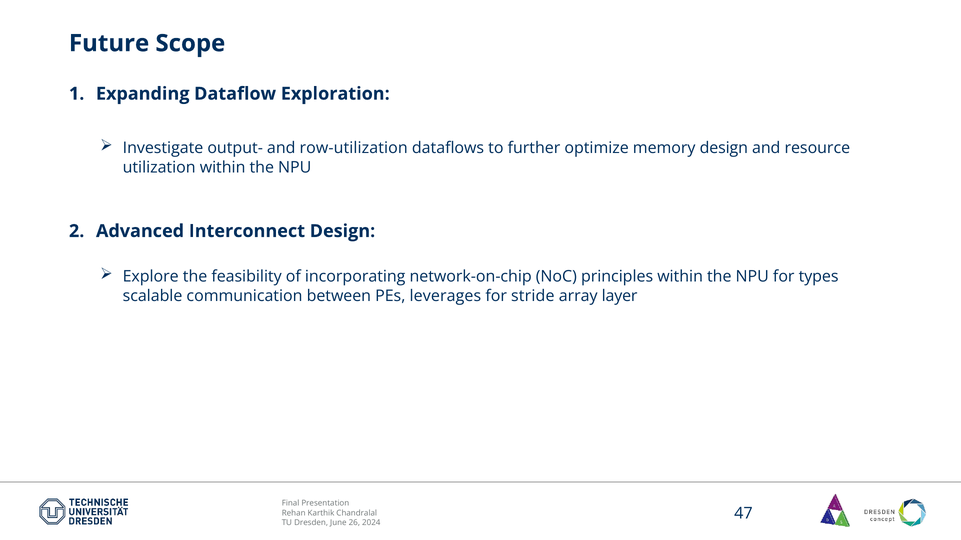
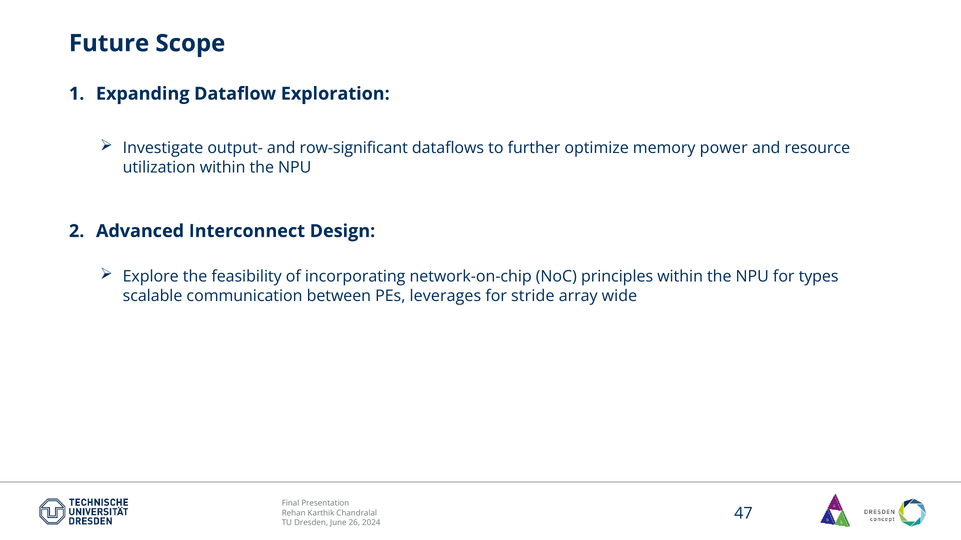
row-utilization: row-utilization -> row-significant
memory design: design -> power
layer: layer -> wide
